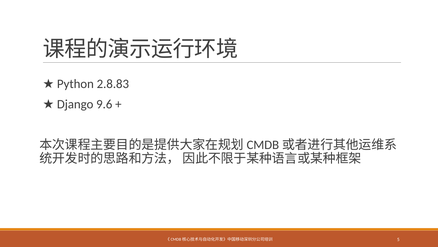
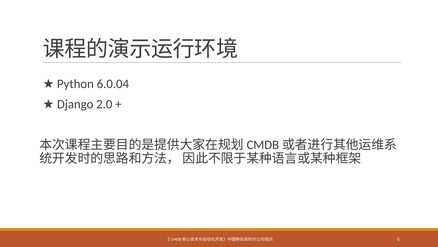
2.8.83: 2.8.83 -> 6.0.04
9.6: 9.6 -> 2.0
